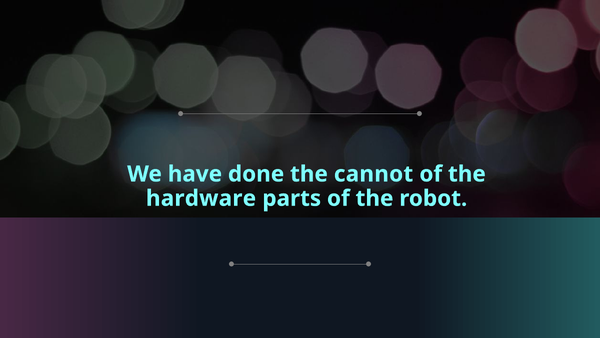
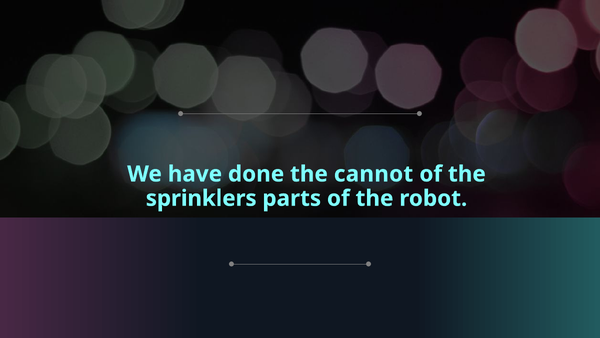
hardware: hardware -> sprinklers
